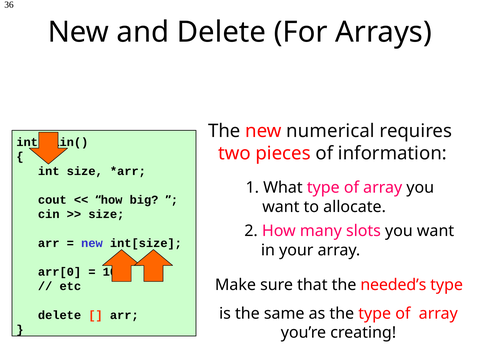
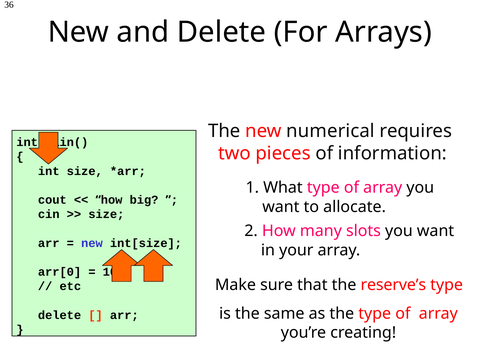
needed’s: needed’s -> reserve’s
